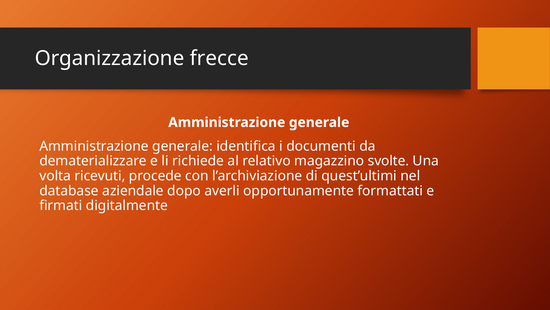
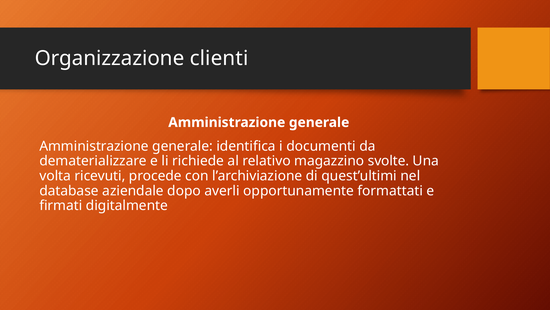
frecce: frecce -> clienti
